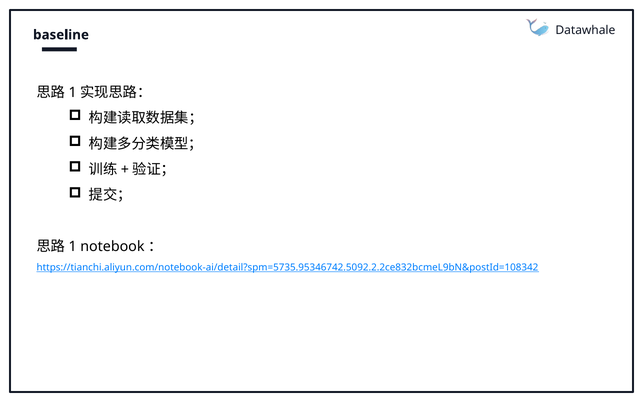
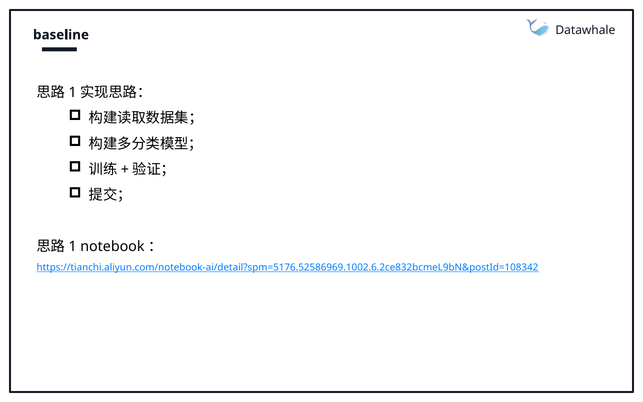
https://tianchi.aliyun.com/notebook-ai/detail?spm=5735.95346742.5092.2.2ce832bcmeL9bN&postId=108342: https://tianchi.aliyun.com/notebook-ai/detail?spm=5735.95346742.5092.2.2ce832bcmeL9bN&postId=108342 -> https://tianchi.aliyun.com/notebook-ai/detail?spm=5176.52586969.1002.6.2ce832bcmeL9bN&postId=108342
